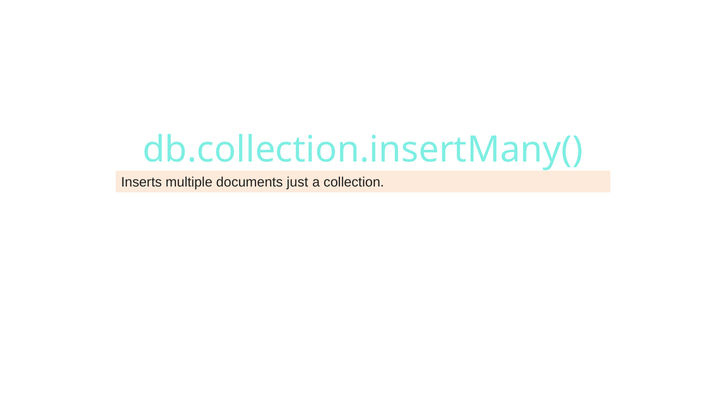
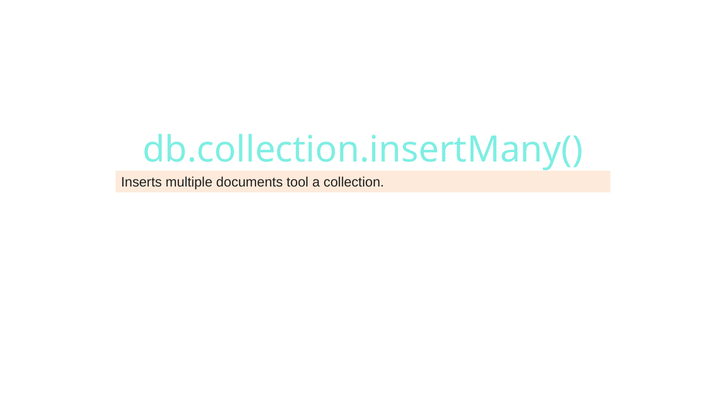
just: just -> tool
